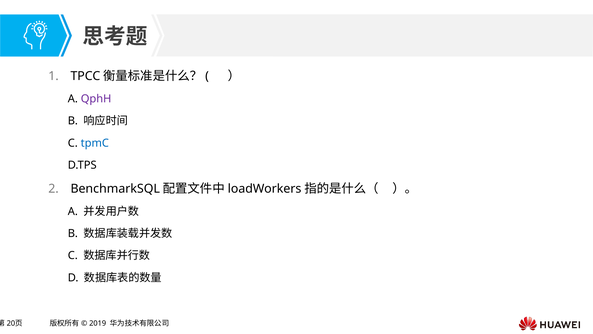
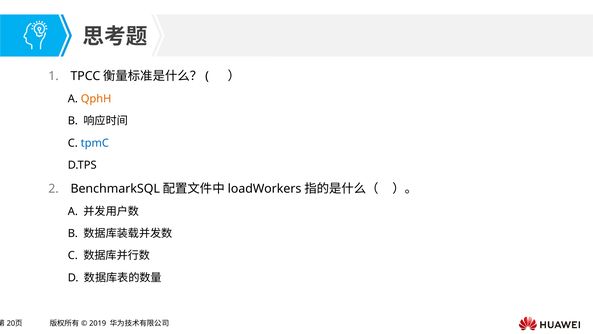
QphH colour: purple -> orange
